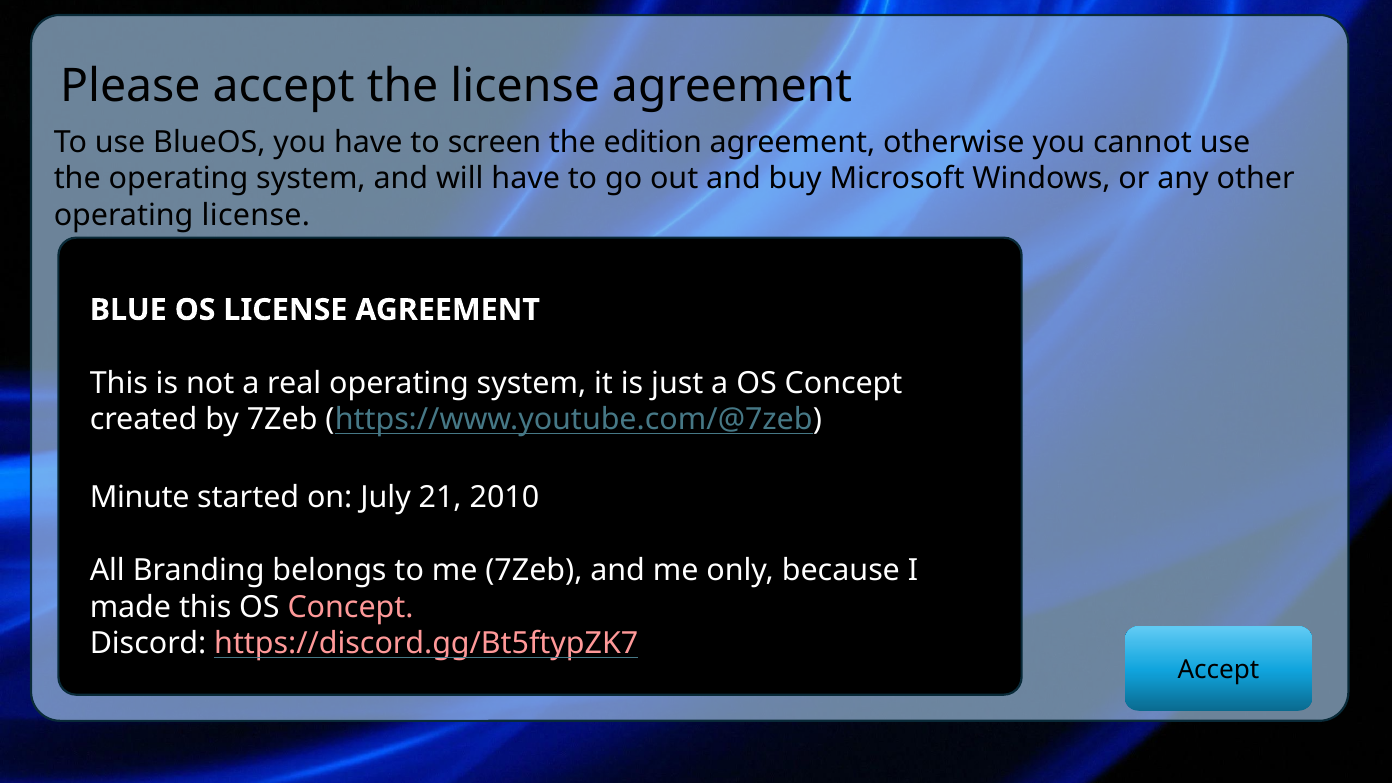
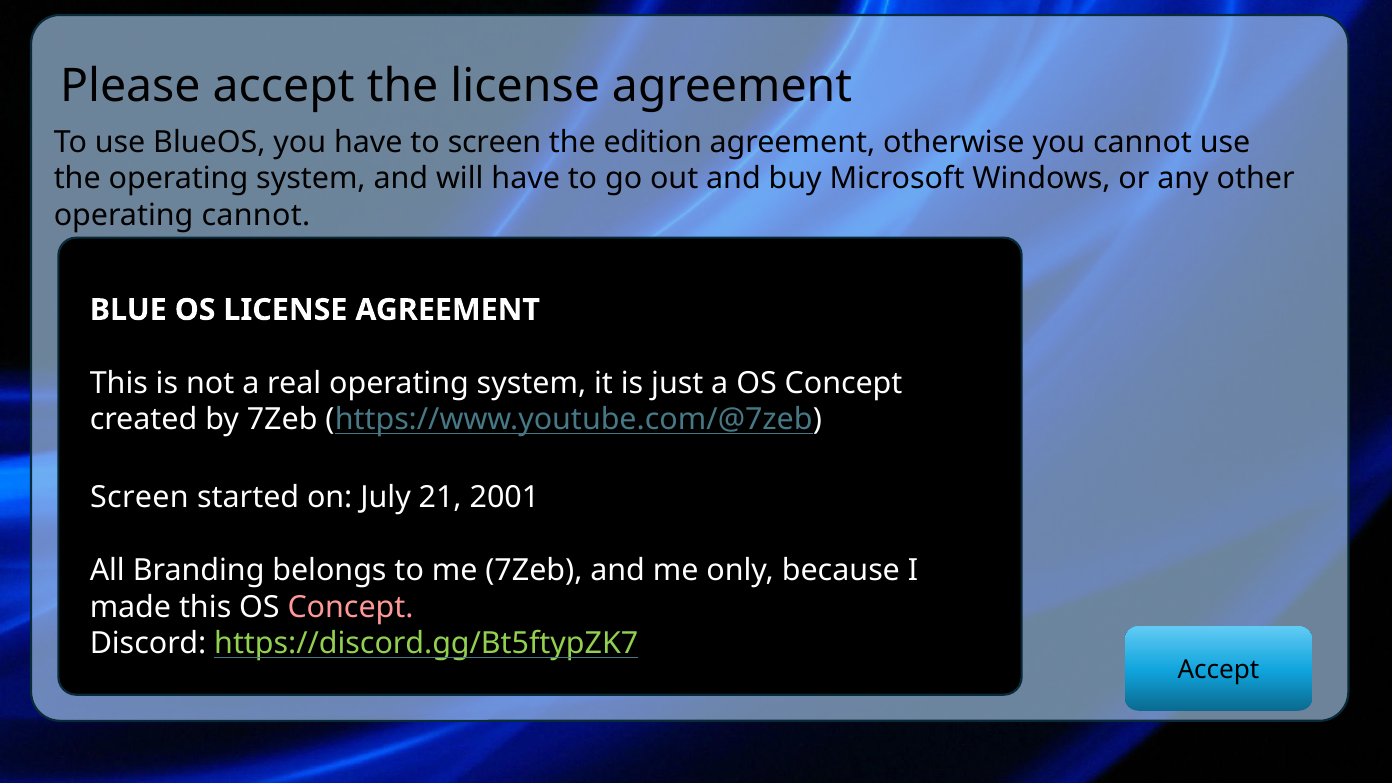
operating license: license -> cannot
Minute at (140, 497): Minute -> Screen
2010: 2010 -> 2001
https://discord.gg/Bt5ftypZK7 colour: pink -> light green
